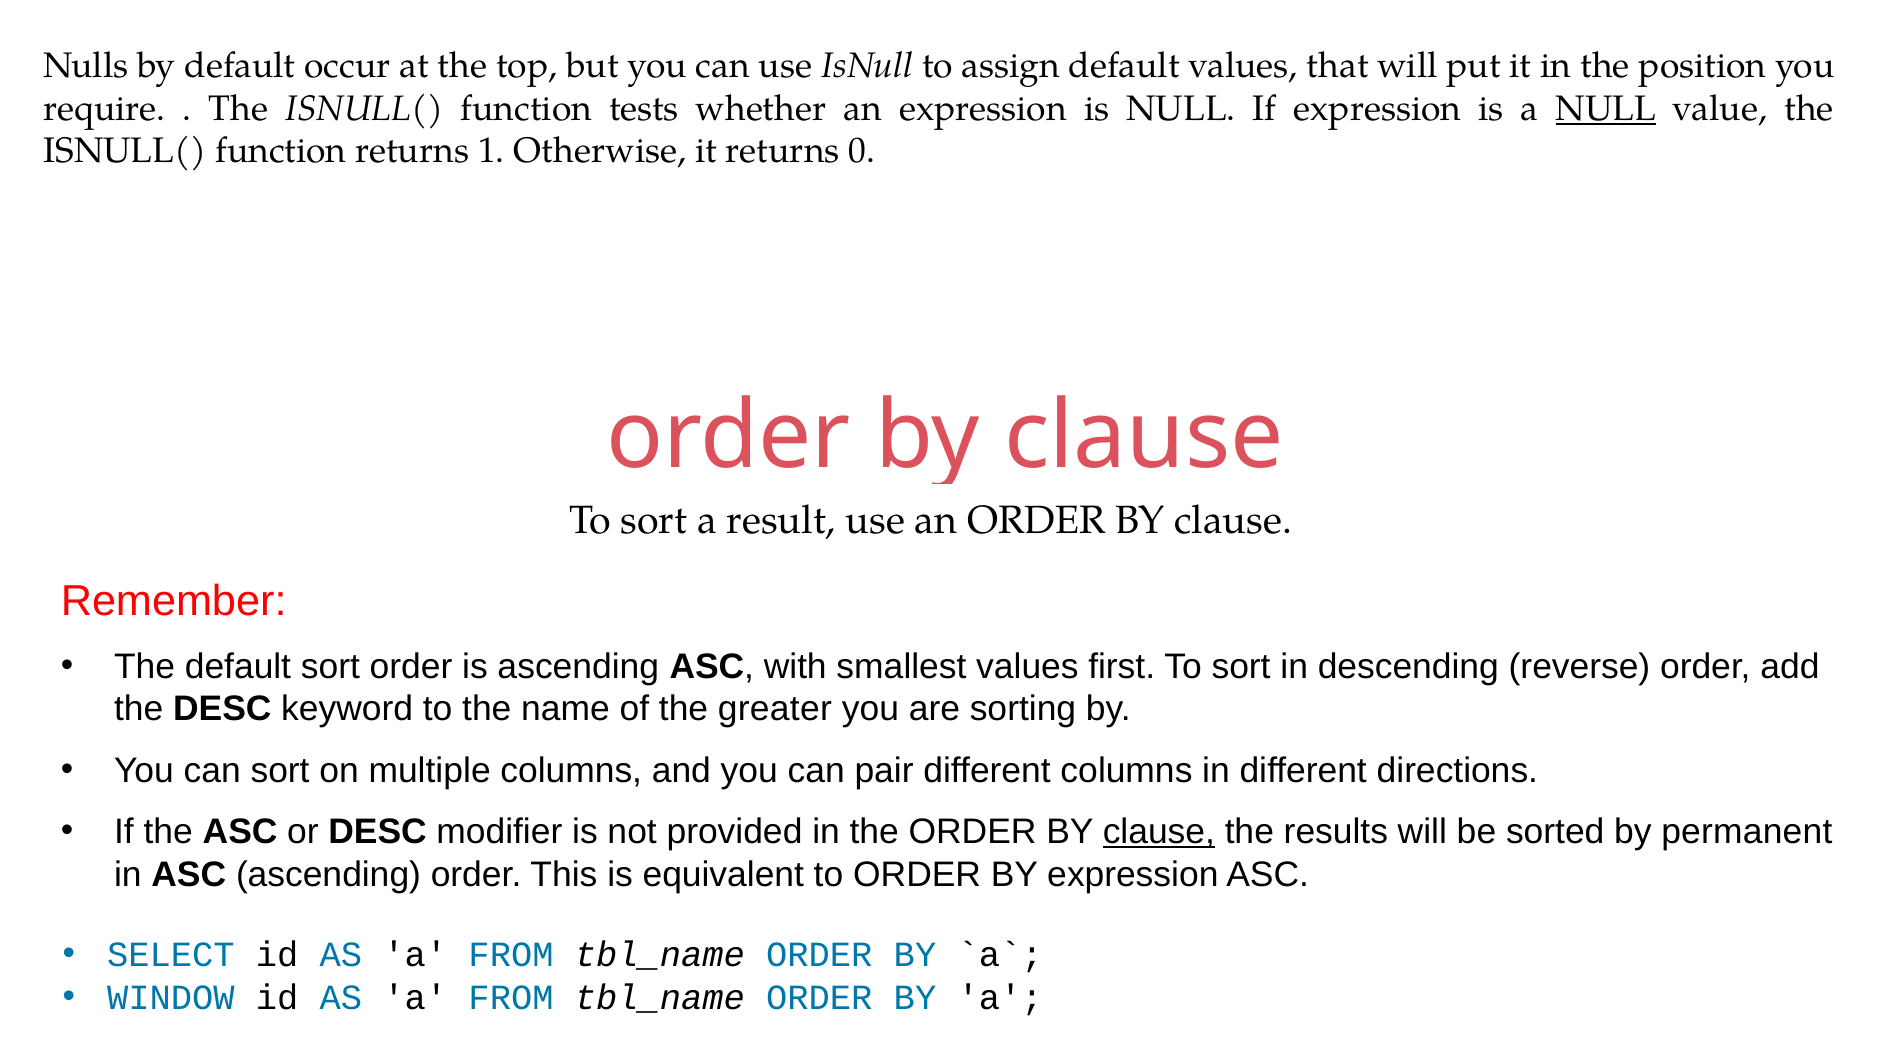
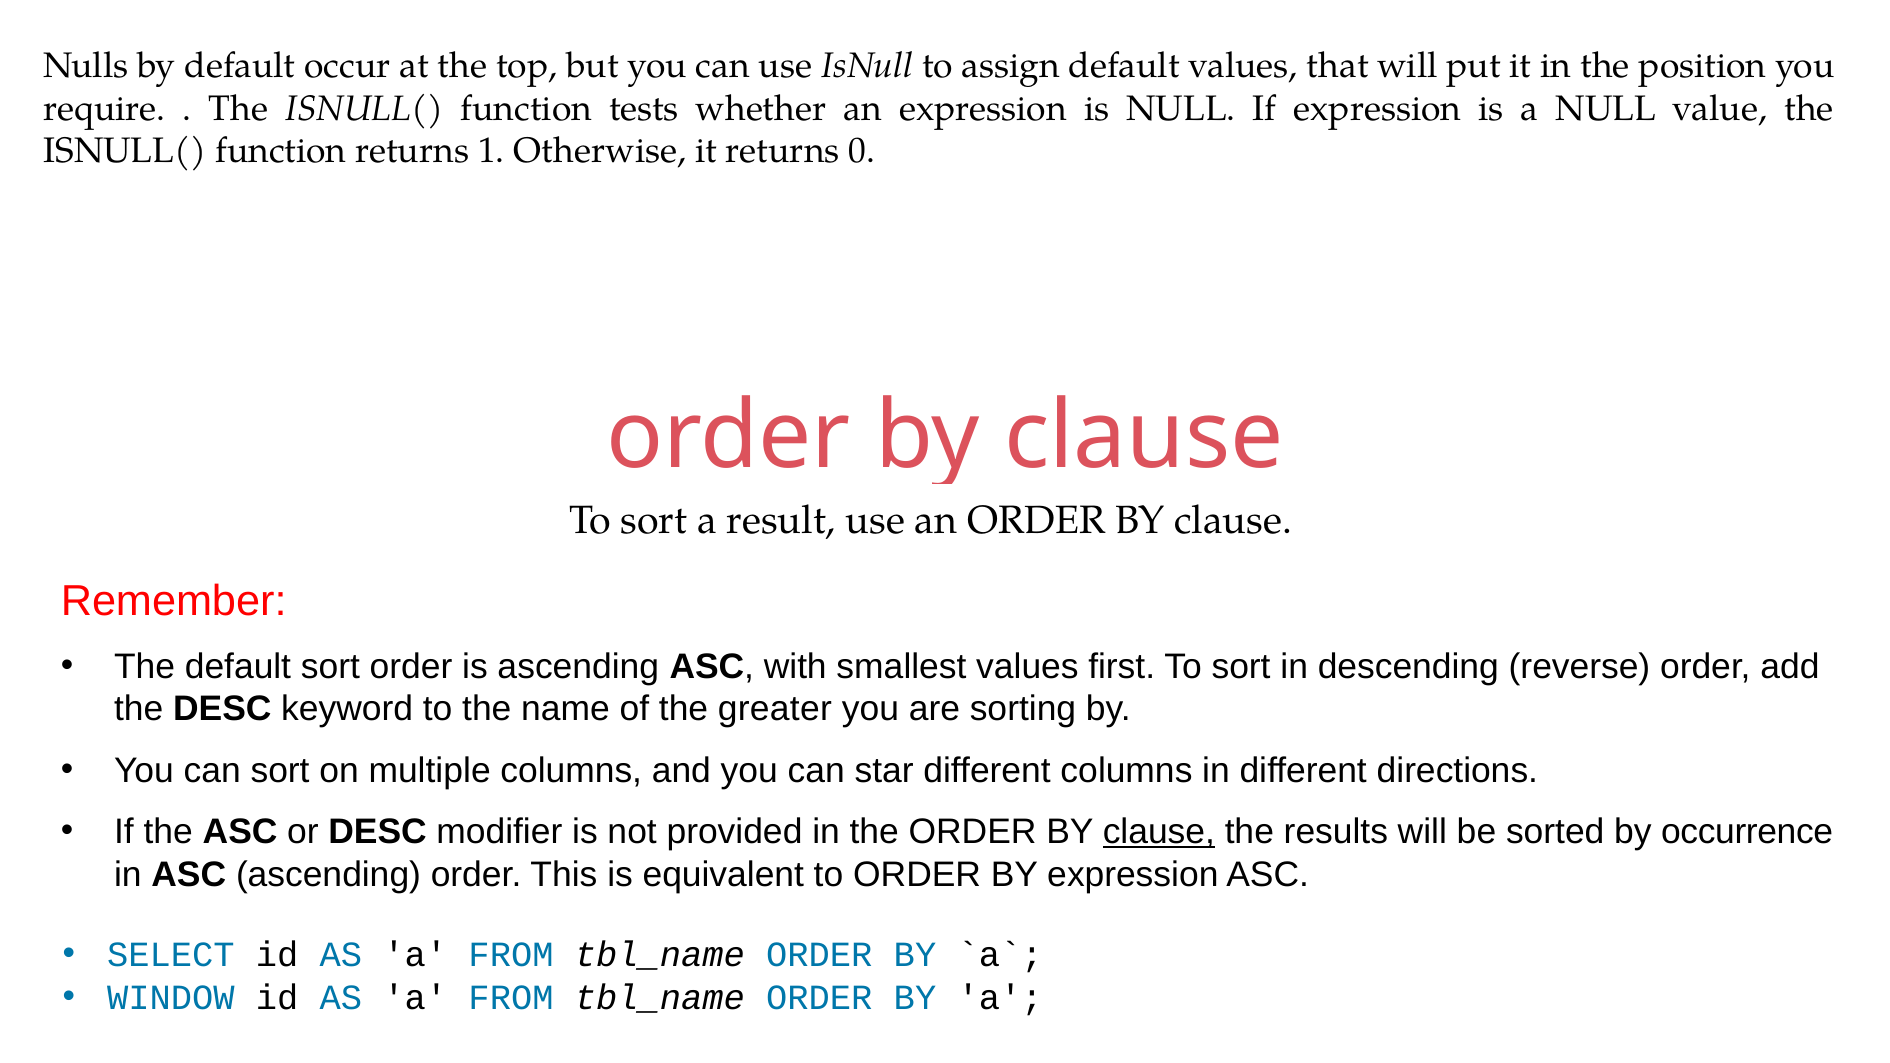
NULL at (1606, 109) underline: present -> none
pair: pair -> star
permanent: permanent -> occurrence
